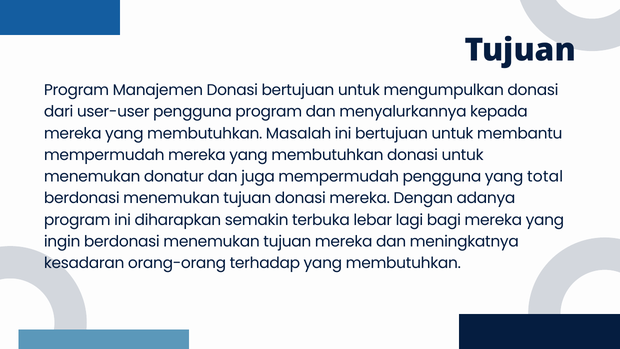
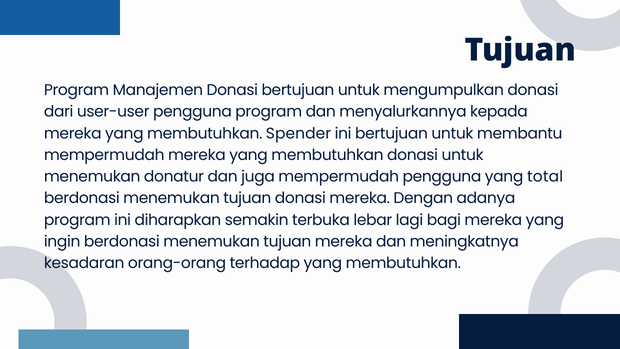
Masalah: Masalah -> Spender
